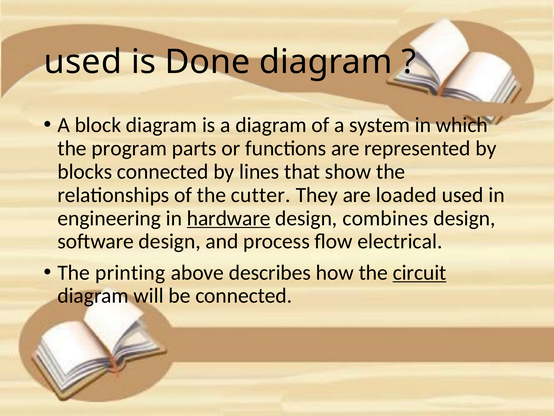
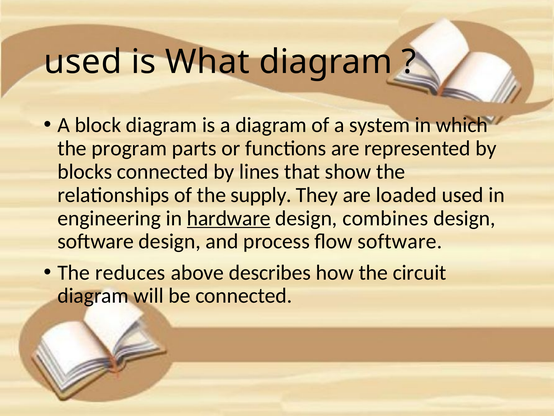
Done: Done -> What
cutter: cutter -> supply
flow electrical: electrical -> software
printing: printing -> reduces
circuit underline: present -> none
